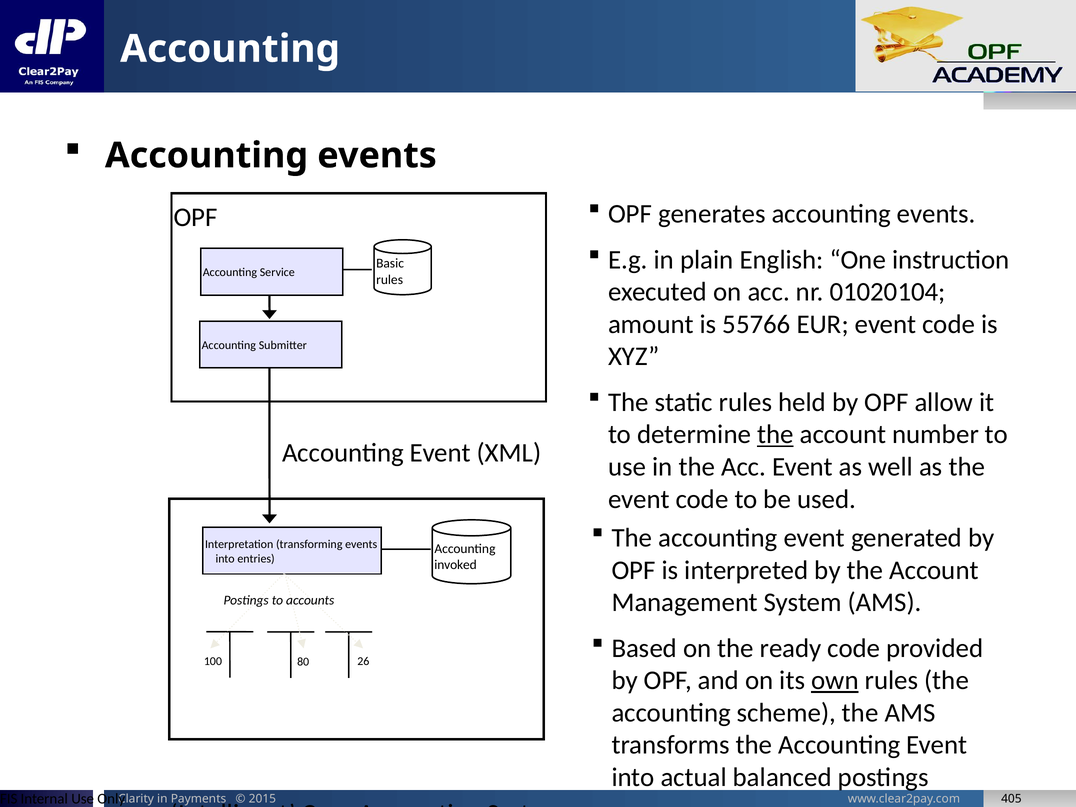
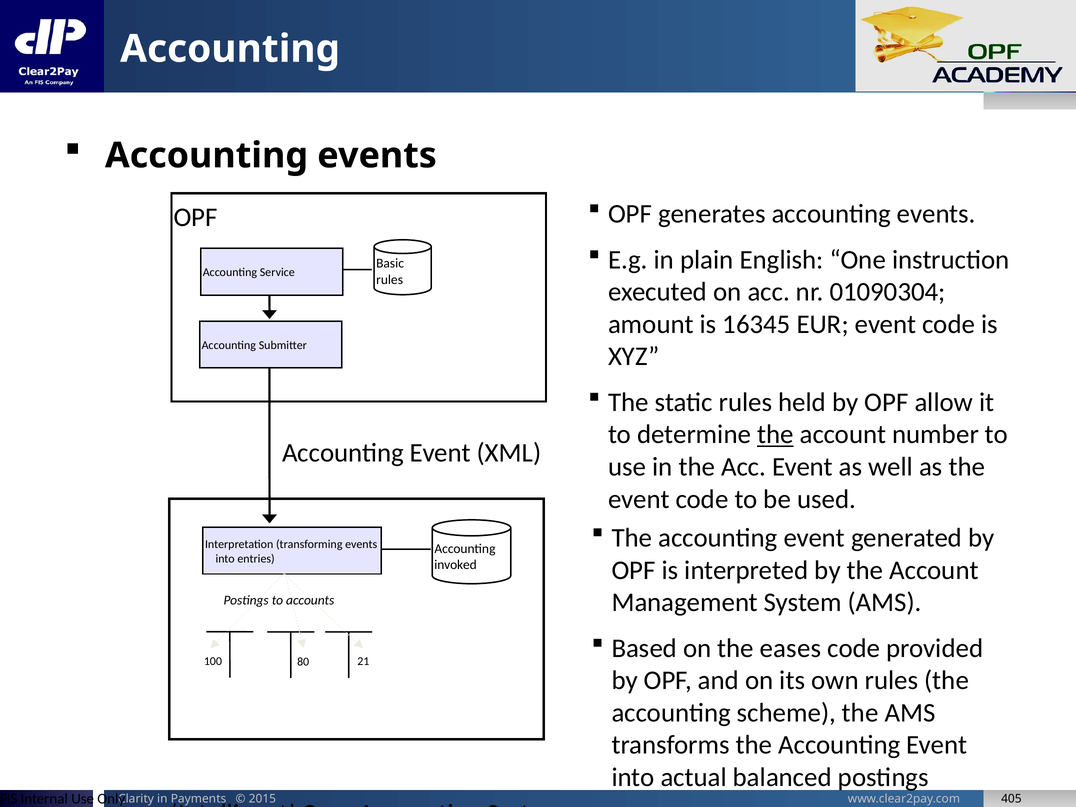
01020104: 01020104 -> 01090304
55766: 55766 -> 16345
ready: ready -> eases
26: 26 -> 21
own underline: present -> none
